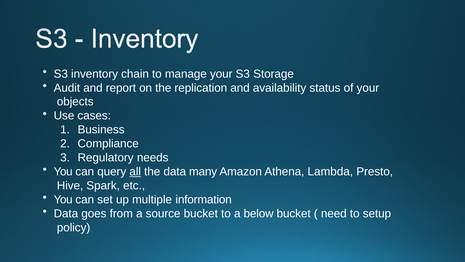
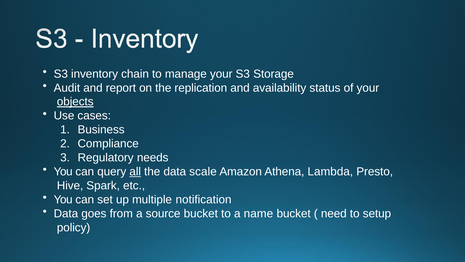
objects underline: none -> present
many: many -> scale
information: information -> notification
below: below -> name
